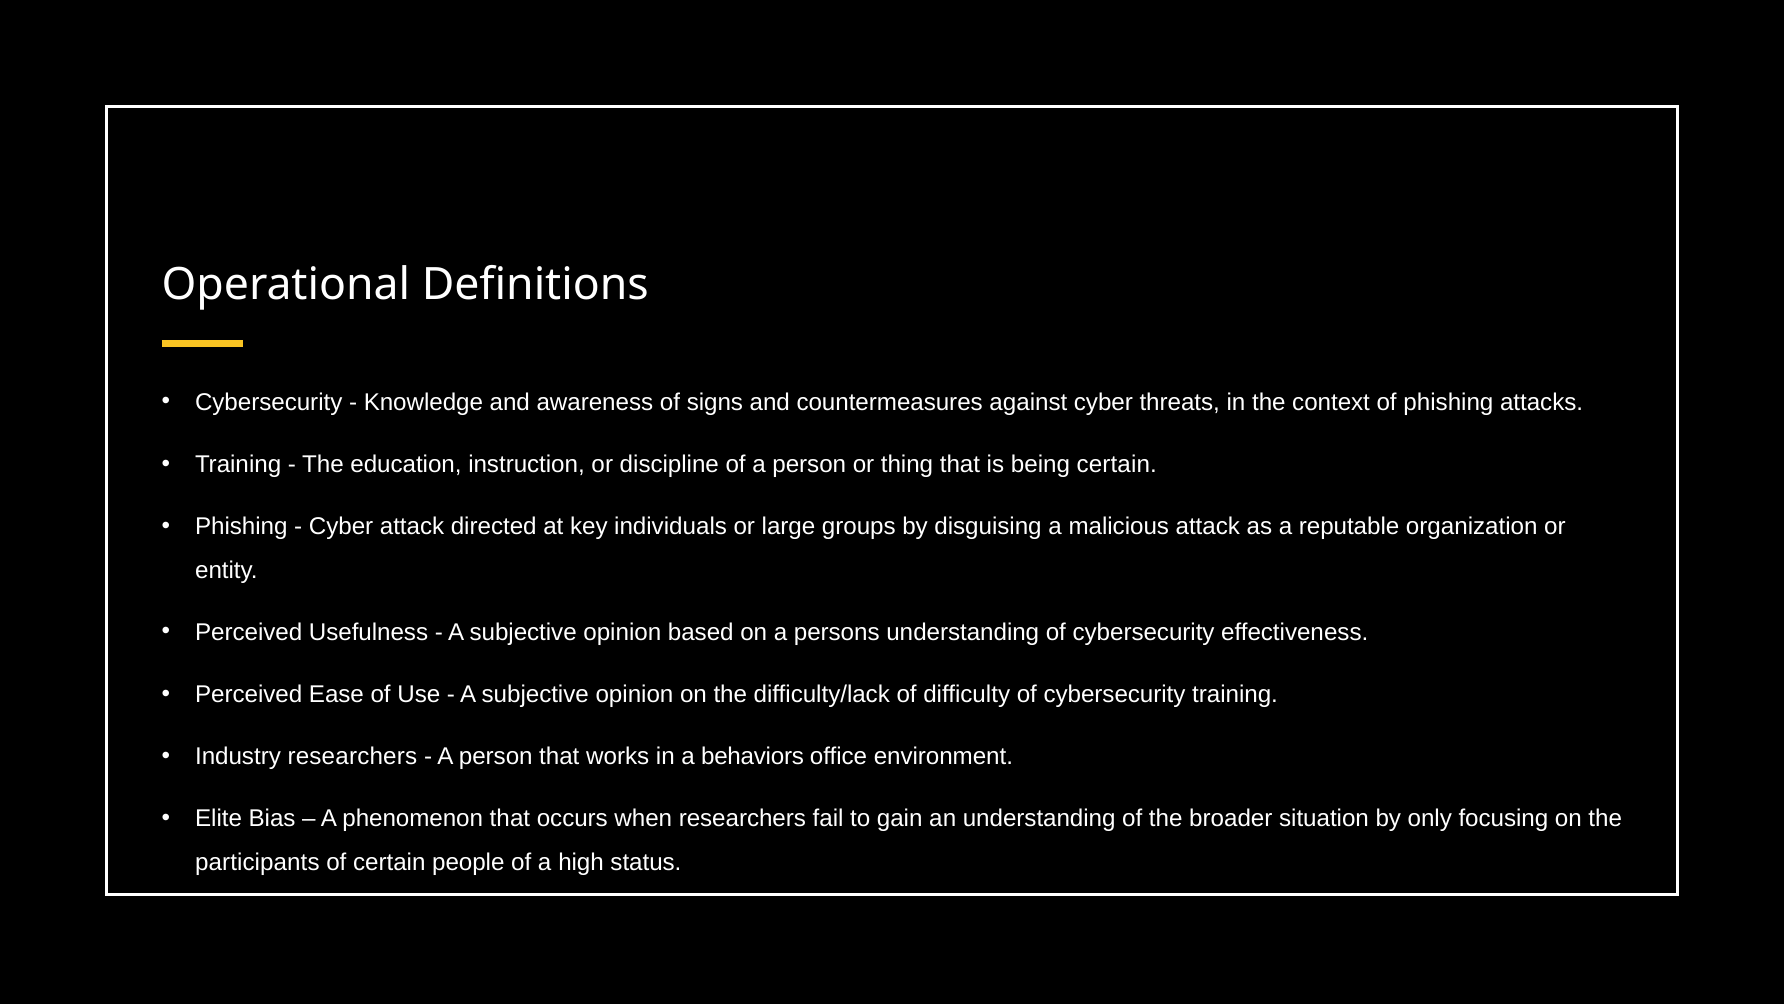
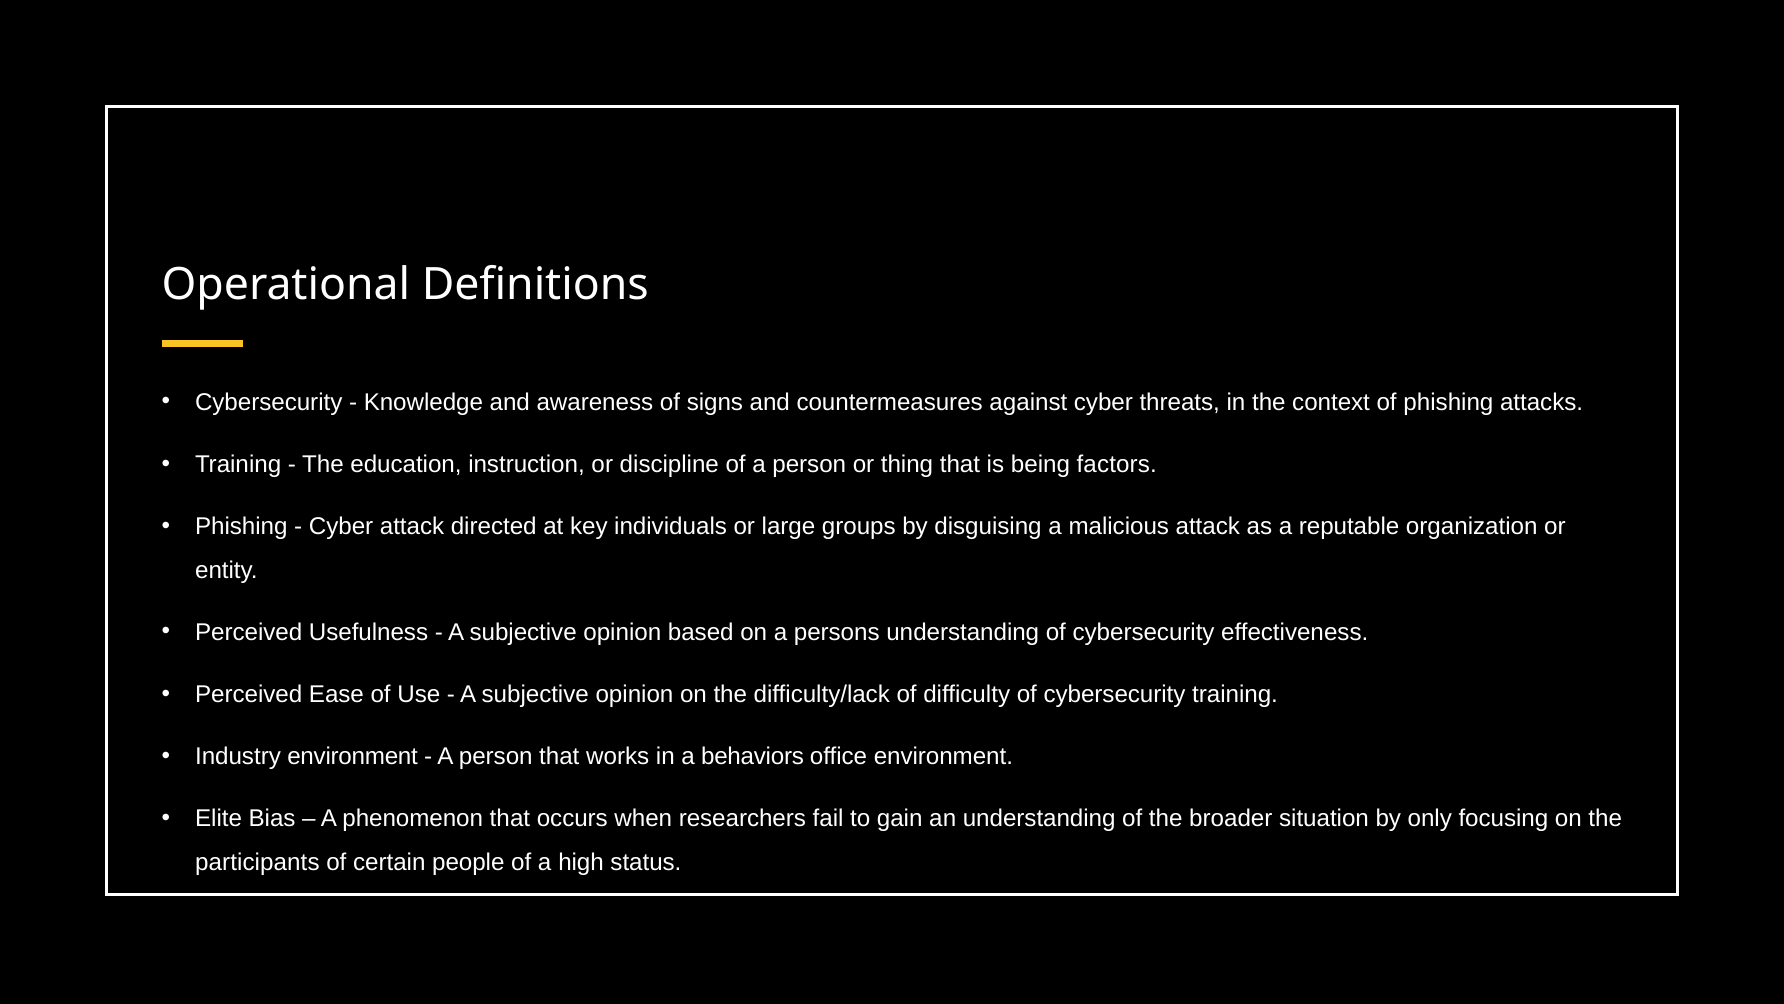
being certain: certain -> factors
Industry researchers: researchers -> environment
